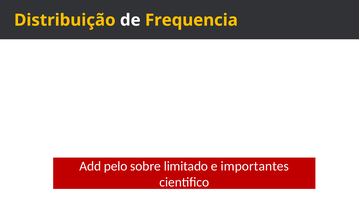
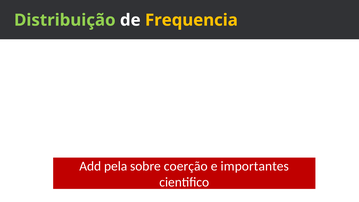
Distribuição colour: yellow -> light green
pelo: pelo -> pela
limitado: limitado -> coerção
